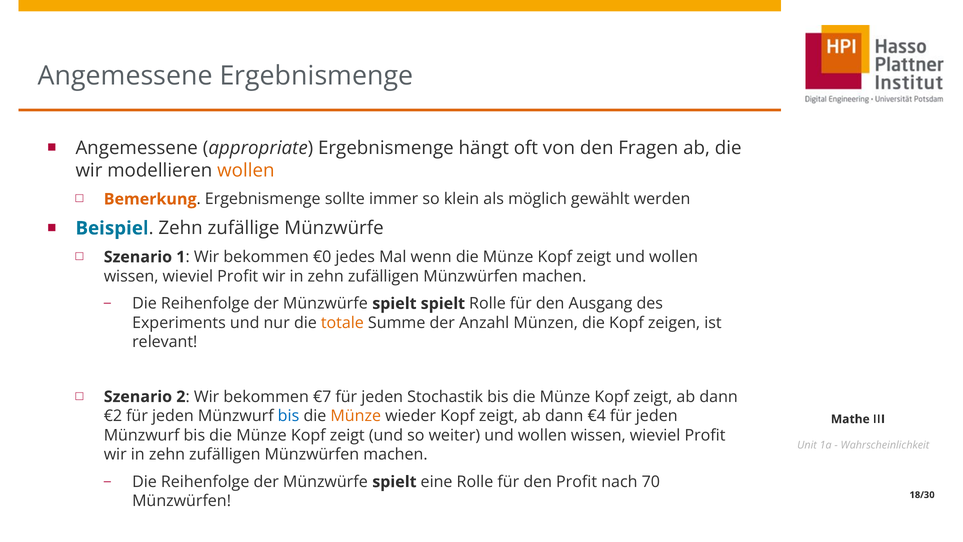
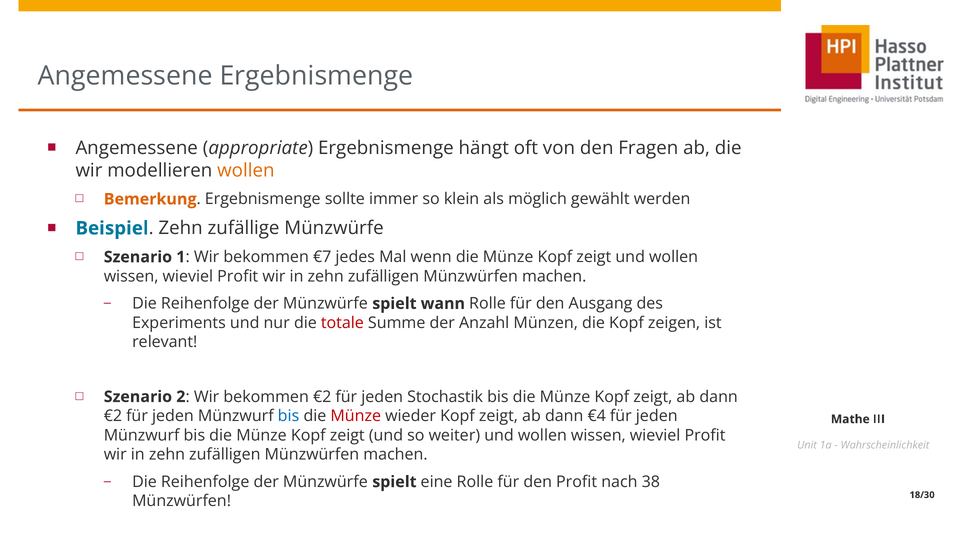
€0: €0 -> €7
spielt spielt: spielt -> wann
totale colour: orange -> red
bekommen €7: €7 -> €2
Münze at (356, 416) colour: orange -> red
70: 70 -> 38
